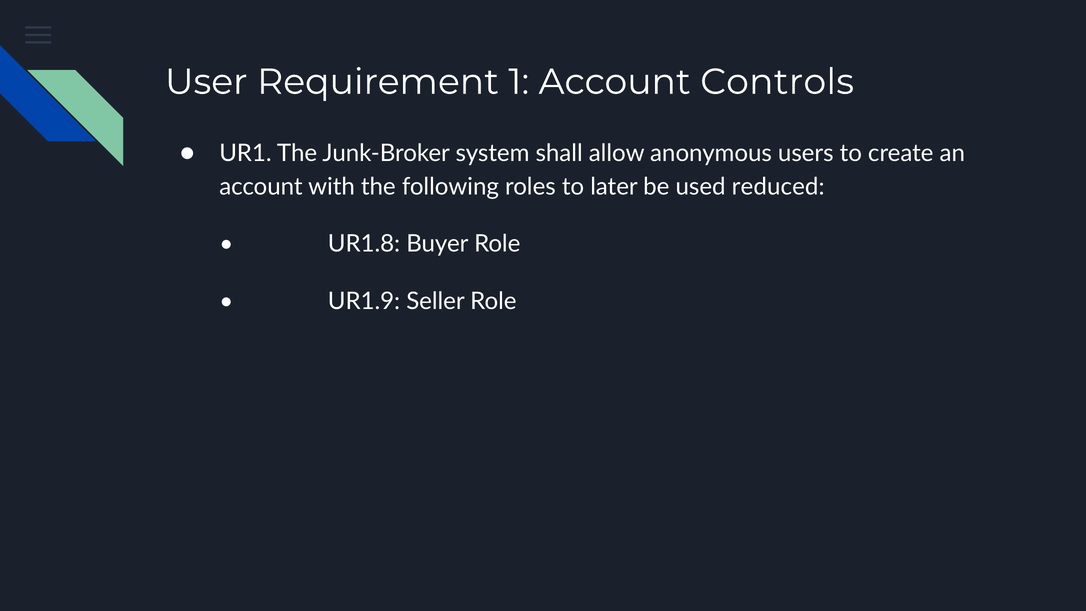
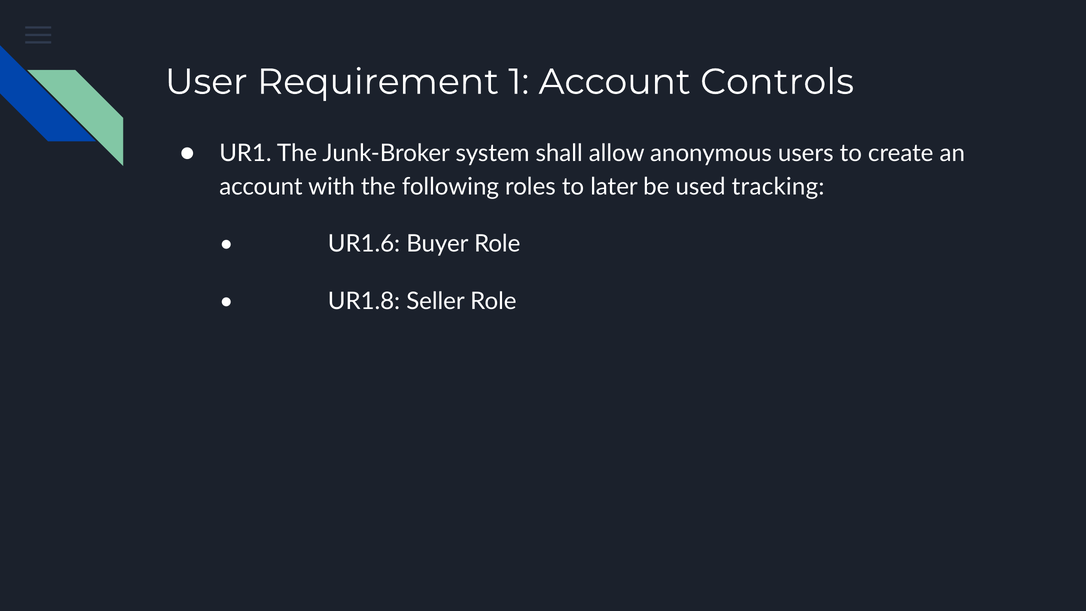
reduced: reduced -> tracking
UR1.8: UR1.8 -> UR1.6
UR1.9: UR1.9 -> UR1.8
